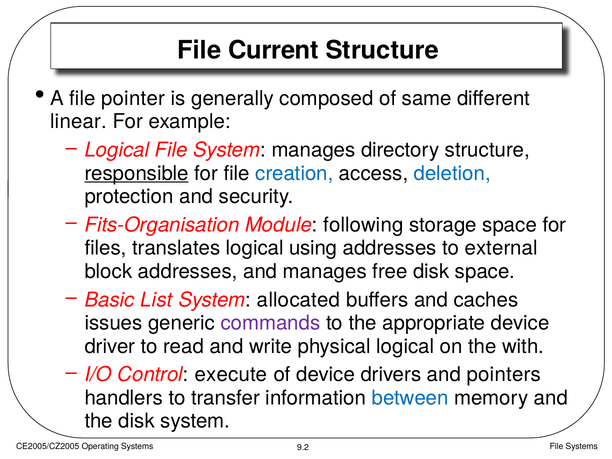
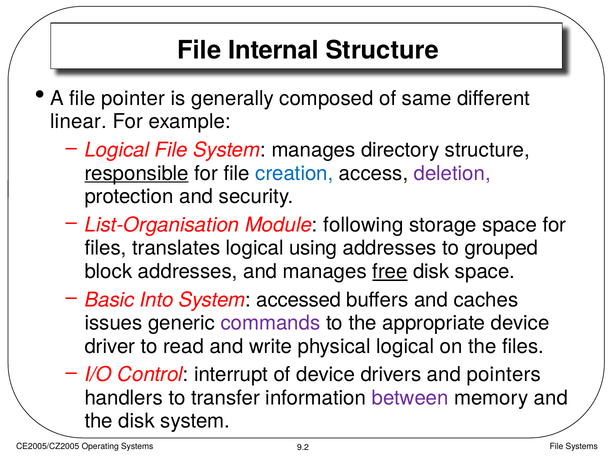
Current: Current -> Internal
deletion colour: blue -> purple
Fits-Organisation: Fits-Organisation -> List-Organisation
external: external -> grouped
free underline: none -> present
List: List -> Into
allocated: allocated -> accessed
the with: with -> files
execute: execute -> interrupt
between colour: blue -> purple
